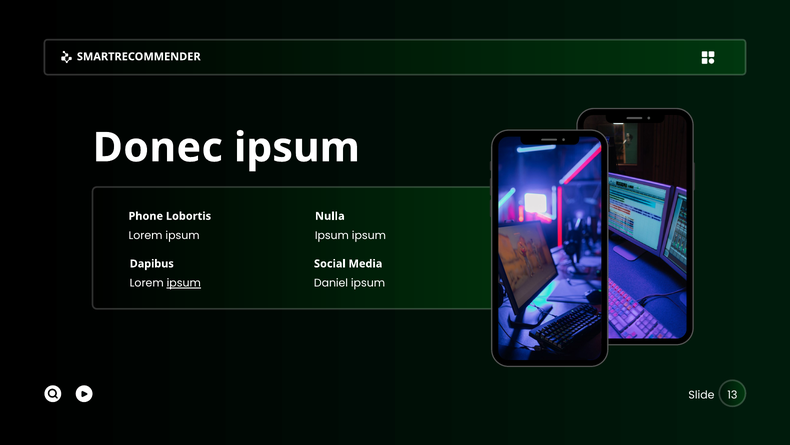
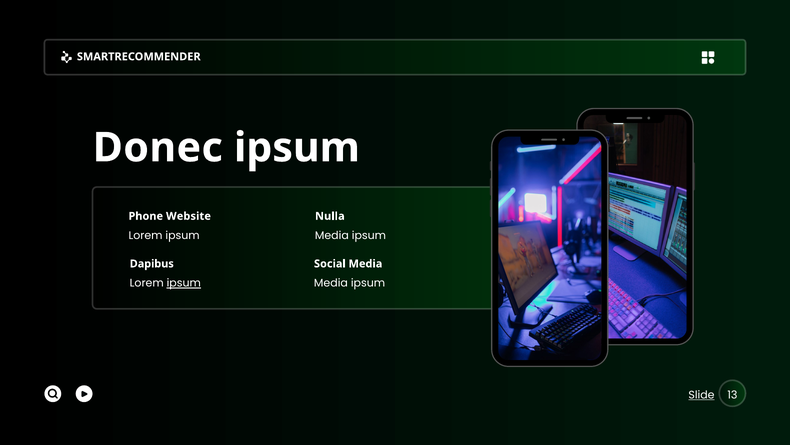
Lobortis: Lobortis -> Website
Ipsum at (332, 235): Ipsum -> Media
Daniel at (331, 283): Daniel -> Media
Slide underline: none -> present
